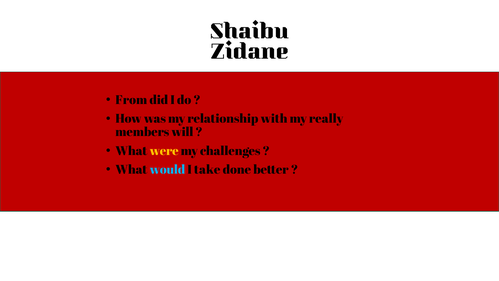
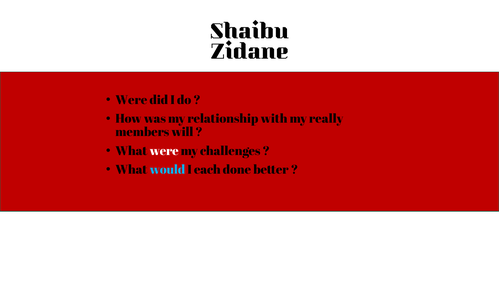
From at (131, 100): From -> Were
were at (164, 151) colour: yellow -> white
take: take -> each
